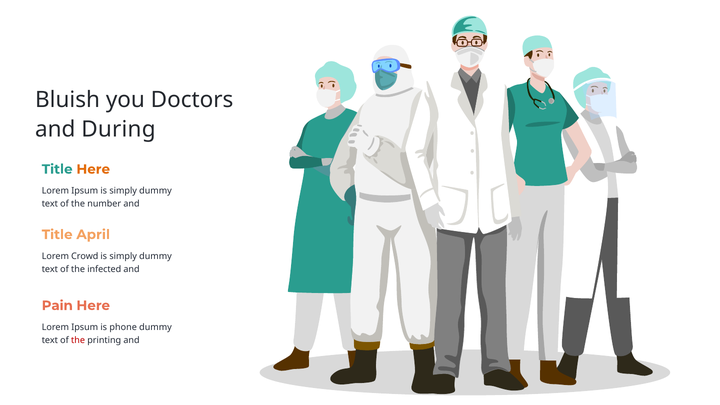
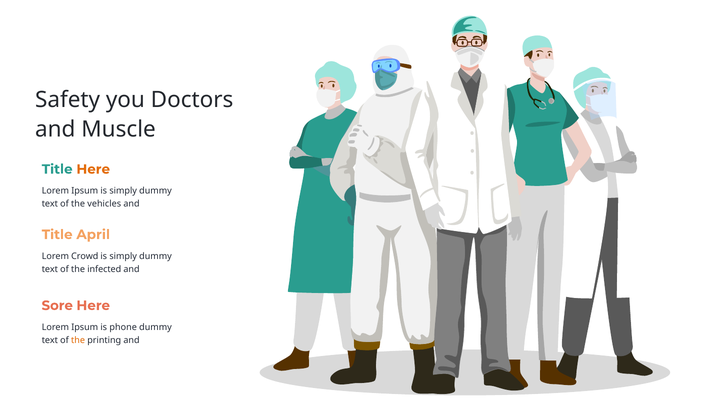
Bluish: Bluish -> Safety
During: During -> Muscle
number: number -> vehicles
Pain: Pain -> Sore
the at (78, 340) colour: red -> orange
